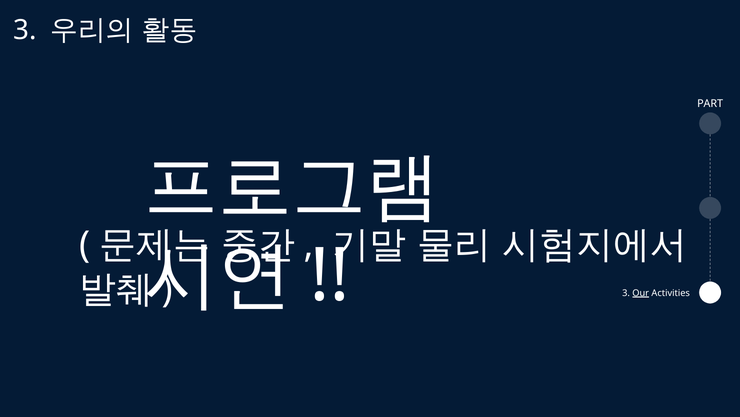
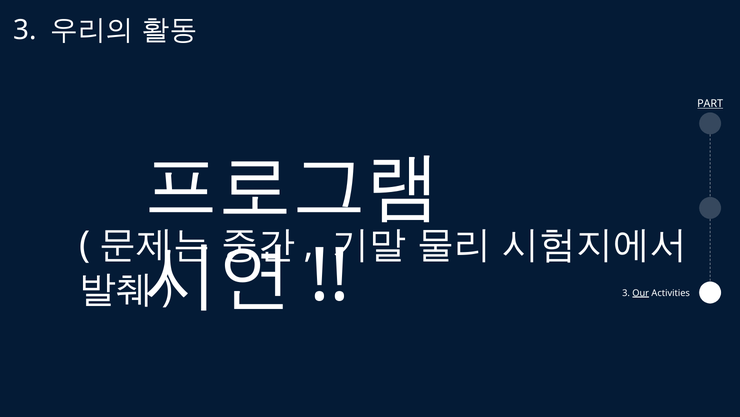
PART underline: none -> present
